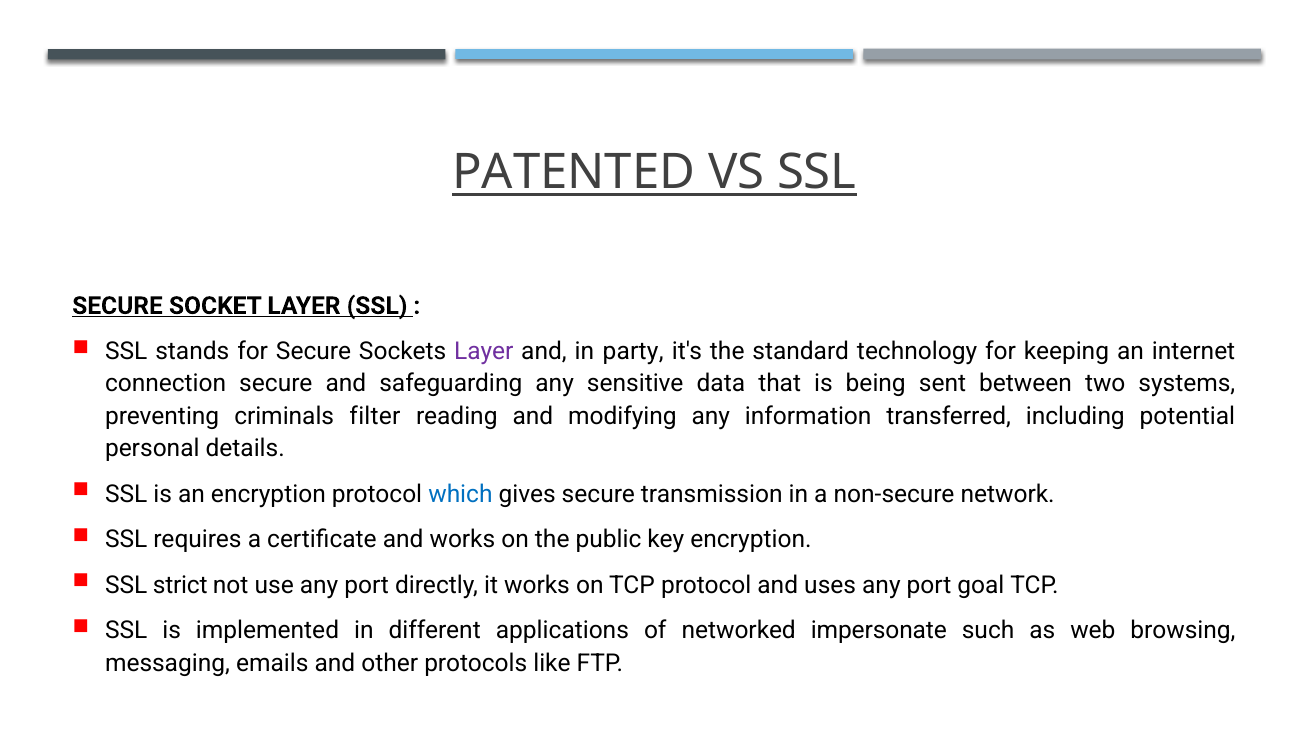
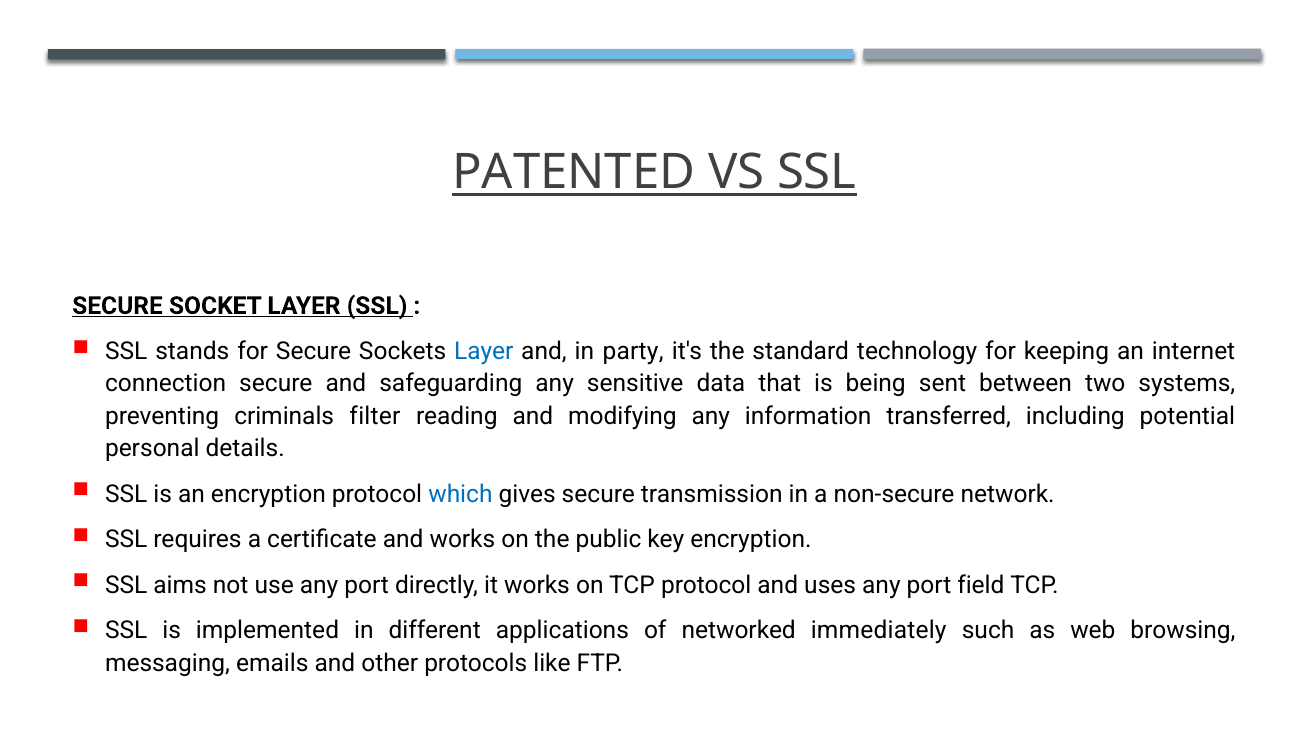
Layer at (484, 351) colour: purple -> blue
strict: strict -> aims
goal: goal -> field
impersonate: impersonate -> immediately
